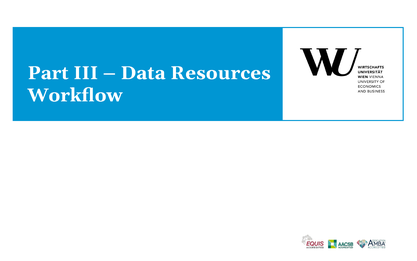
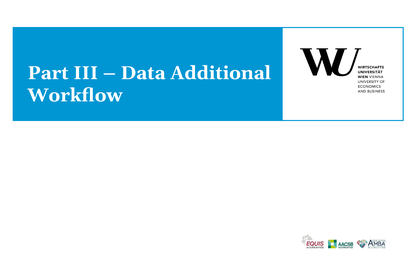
Resources: Resources -> Additional
